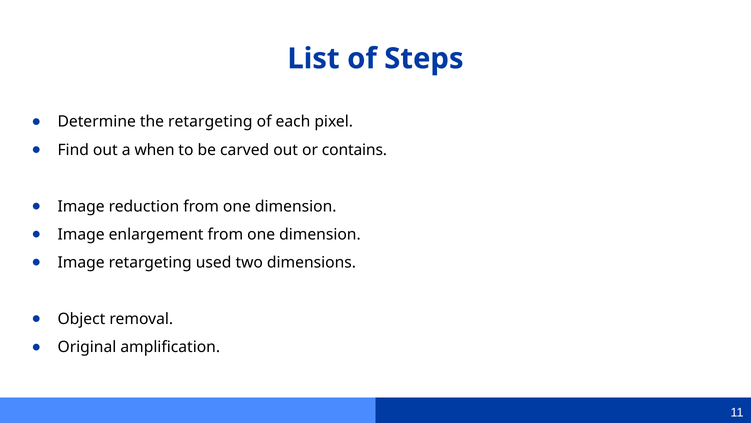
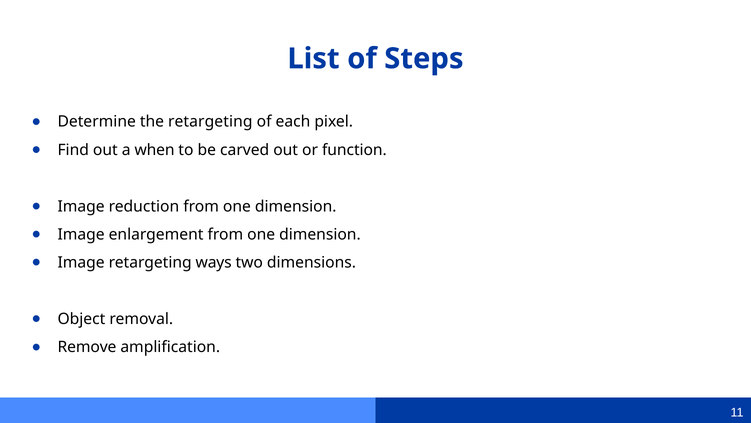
contains: contains -> function
used: used -> ways
Original: Original -> Remove
